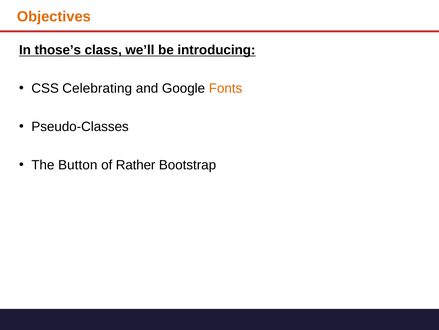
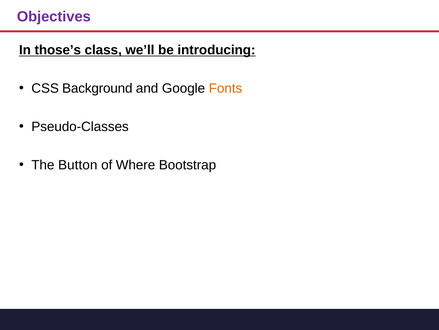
Objectives colour: orange -> purple
Celebrating: Celebrating -> Background
Rather: Rather -> Where
